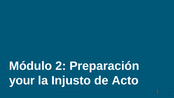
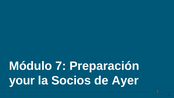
2: 2 -> 7
Injusto: Injusto -> Socios
Acto: Acto -> Ayer
